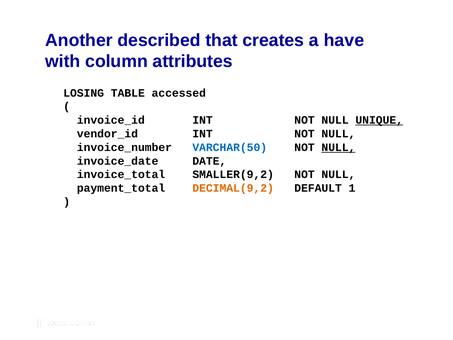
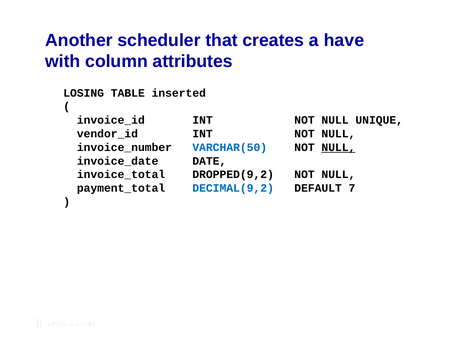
described: described -> scheduler
accessed: accessed -> inserted
UNIQUE underline: present -> none
SMALLER(9,2: SMALLER(9,2 -> DROPPED(9,2
DECIMAL(9,2 colour: orange -> blue
1: 1 -> 7
